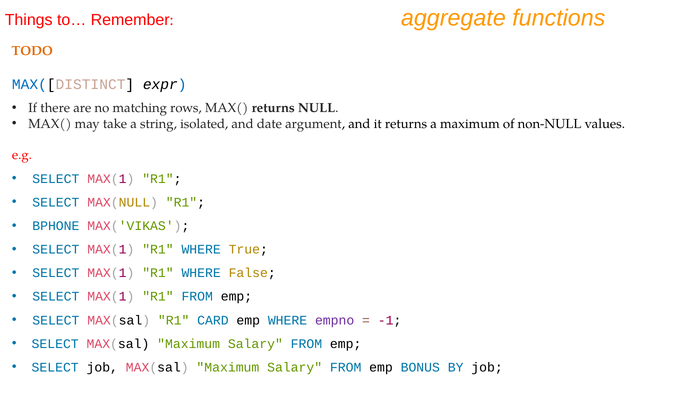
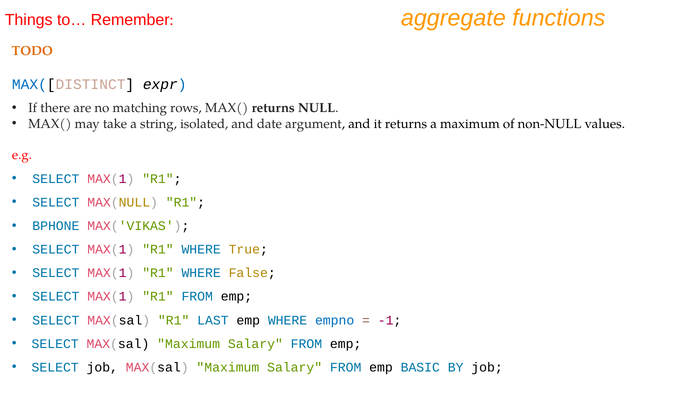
CARD: CARD -> LAST
empno colour: purple -> blue
BONUS: BONUS -> BASIC
